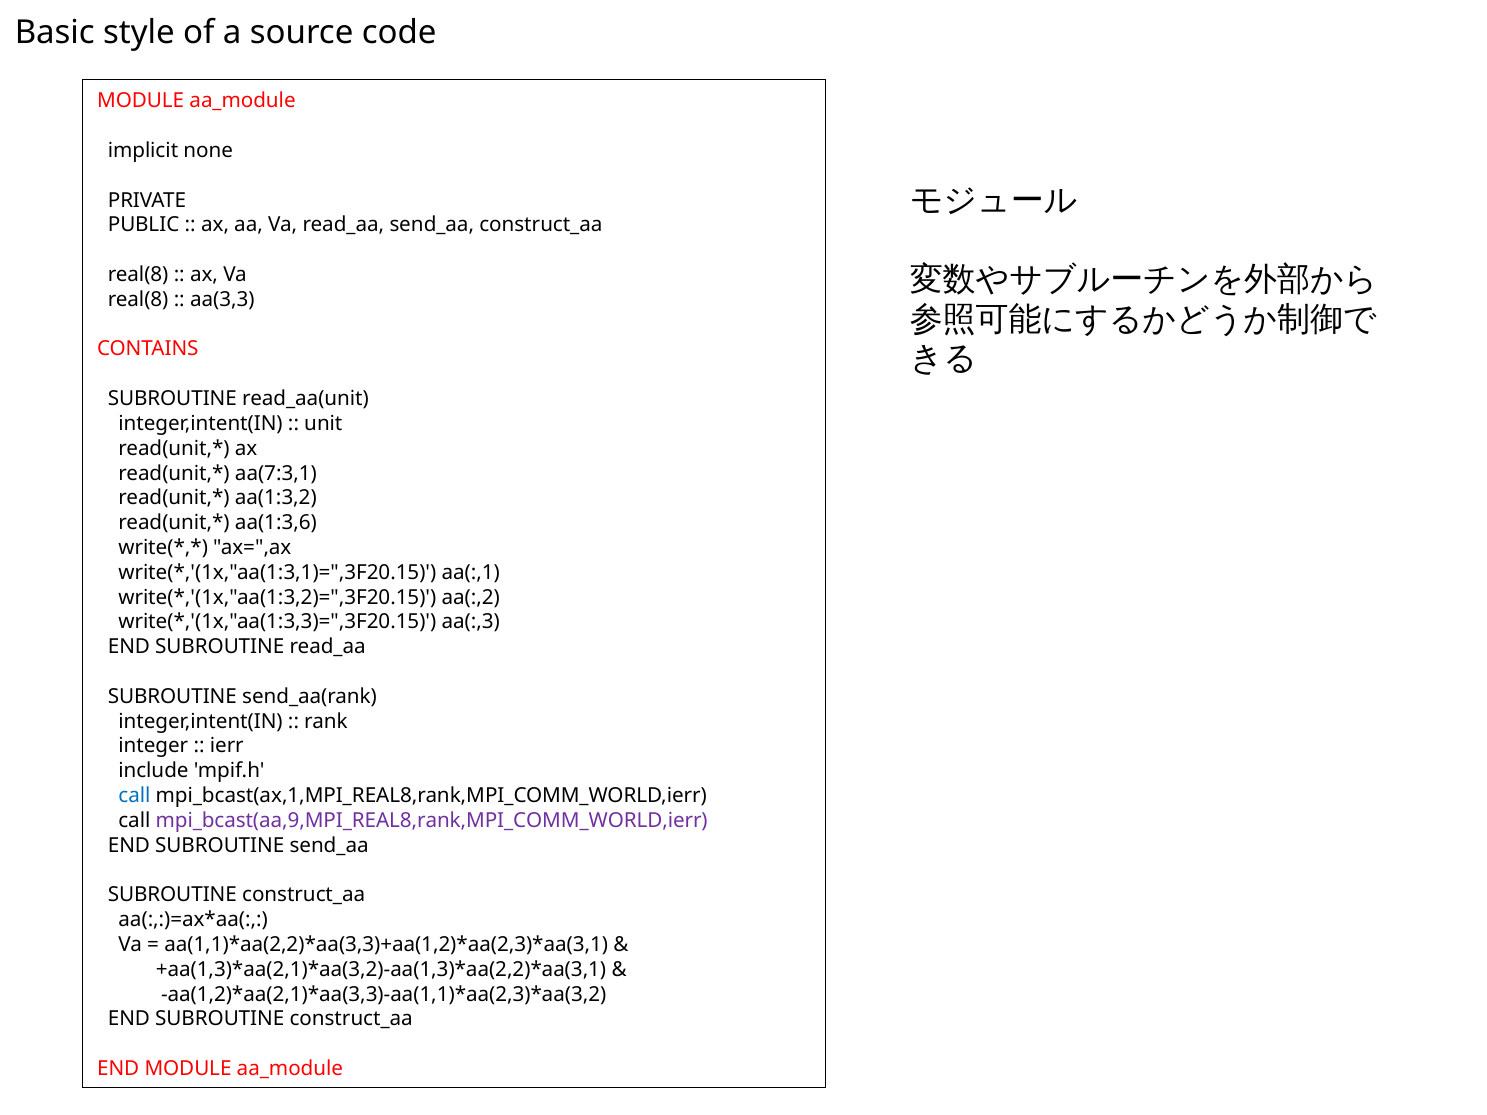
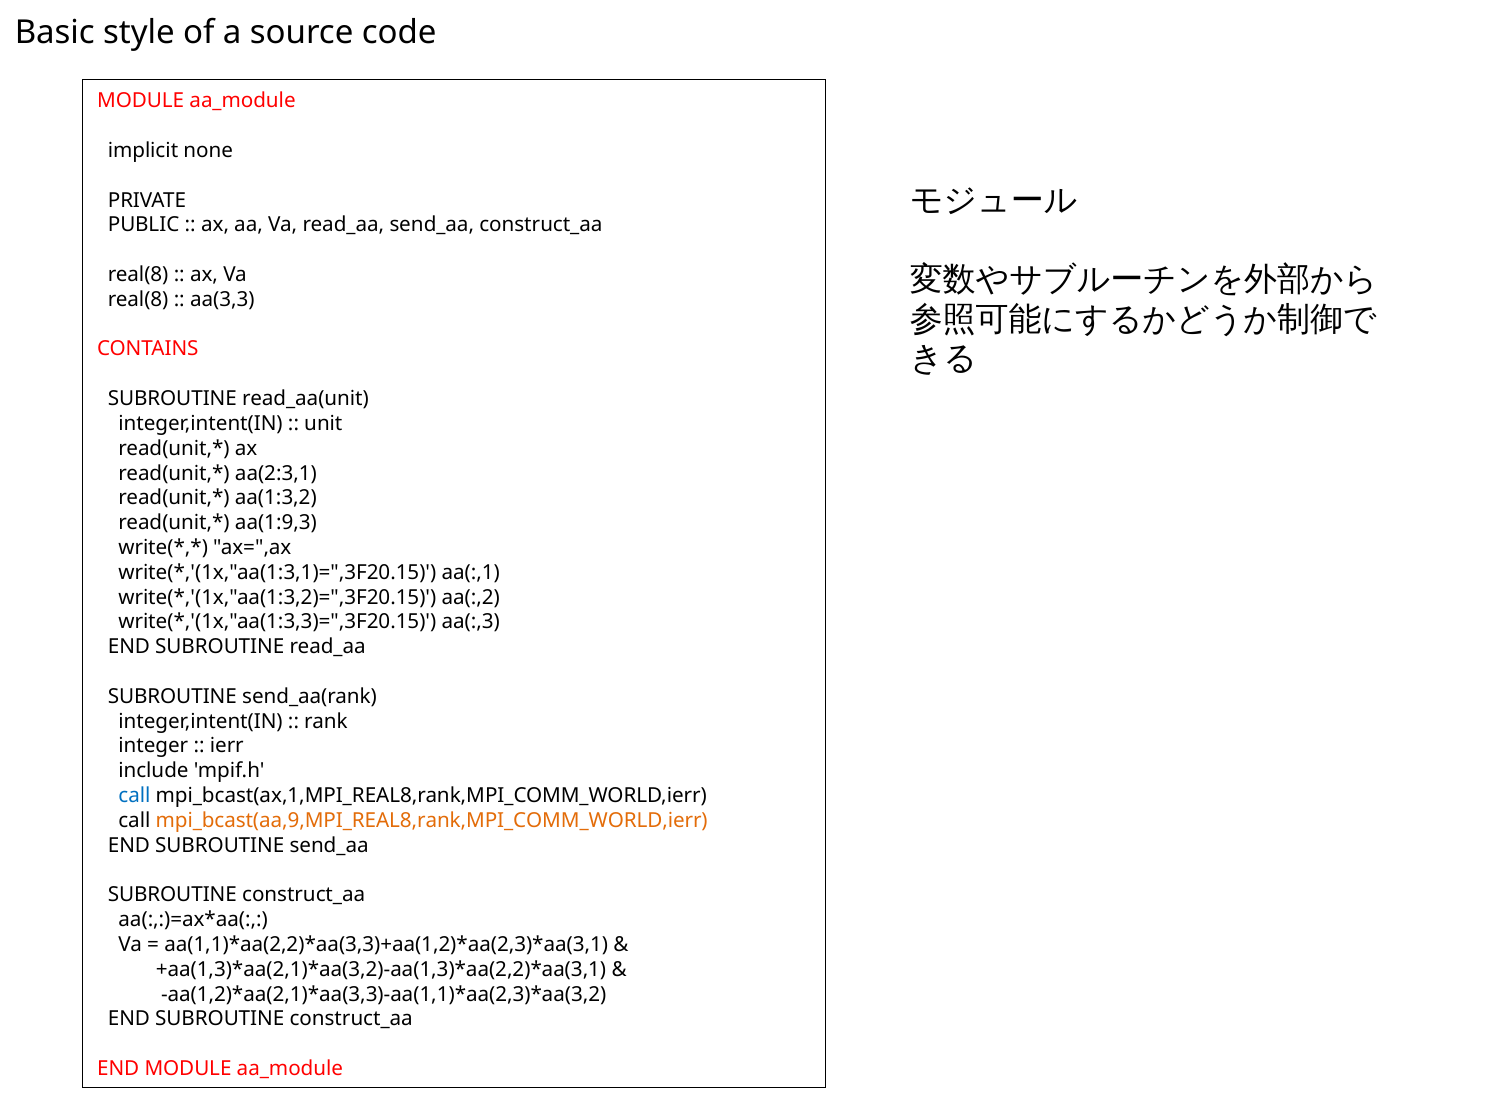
aa(7:3,1: aa(7:3,1 -> aa(2:3,1
aa(1:3,6: aa(1:3,6 -> aa(1:9,3
mpi_bcast(aa,9,MPI_REAL8,rank,MPI_COMM_WORLD,ierr colour: purple -> orange
